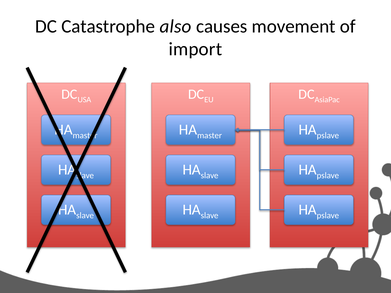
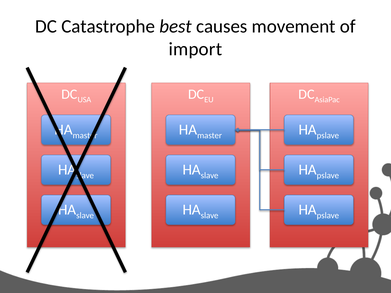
also: also -> best
